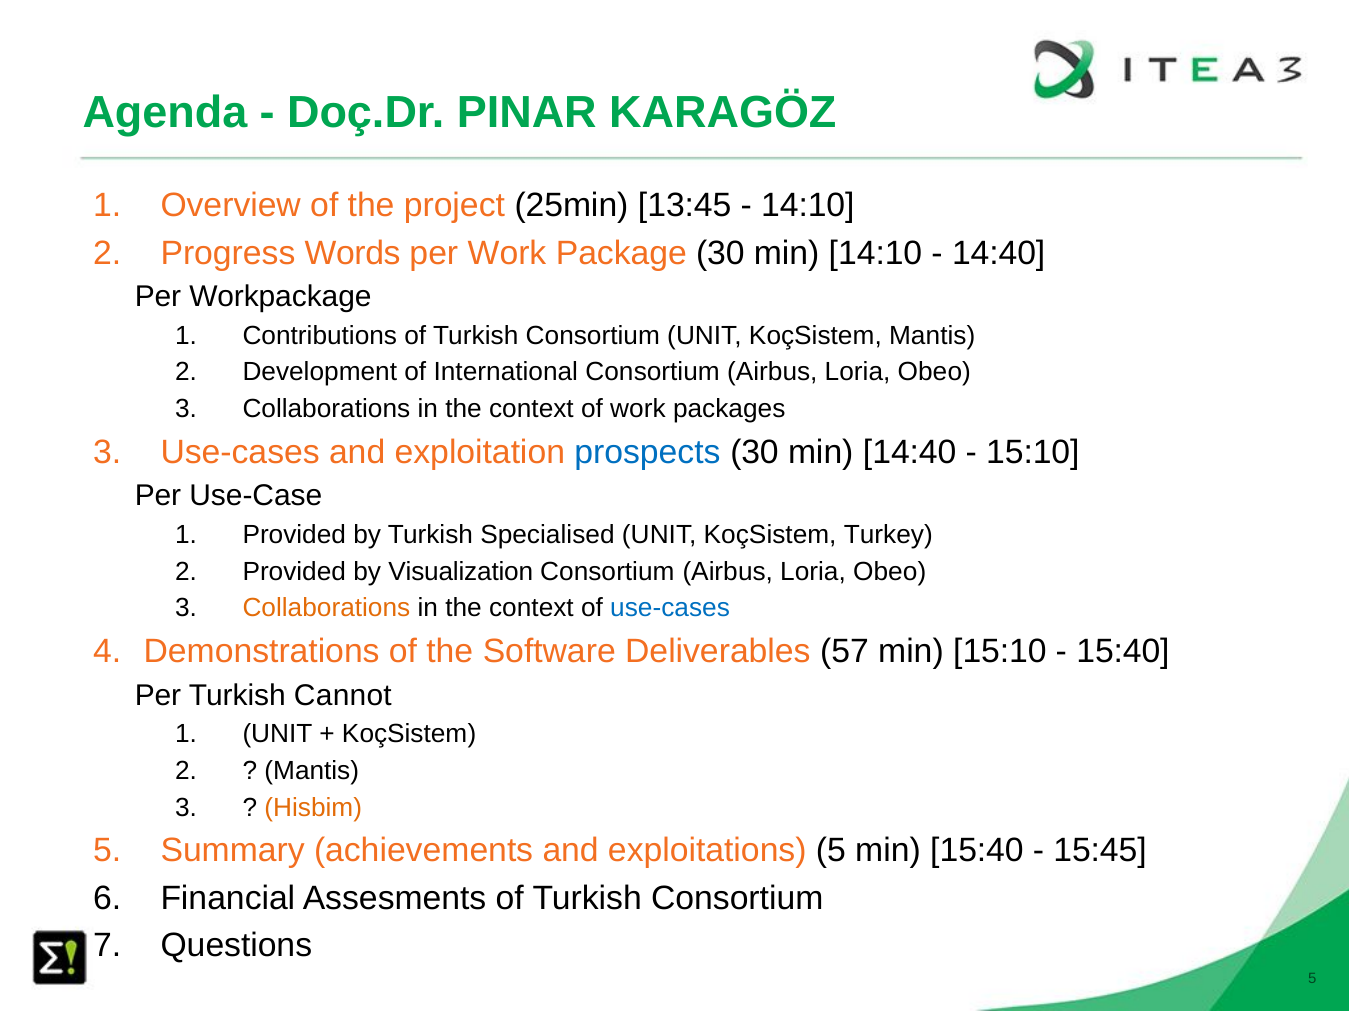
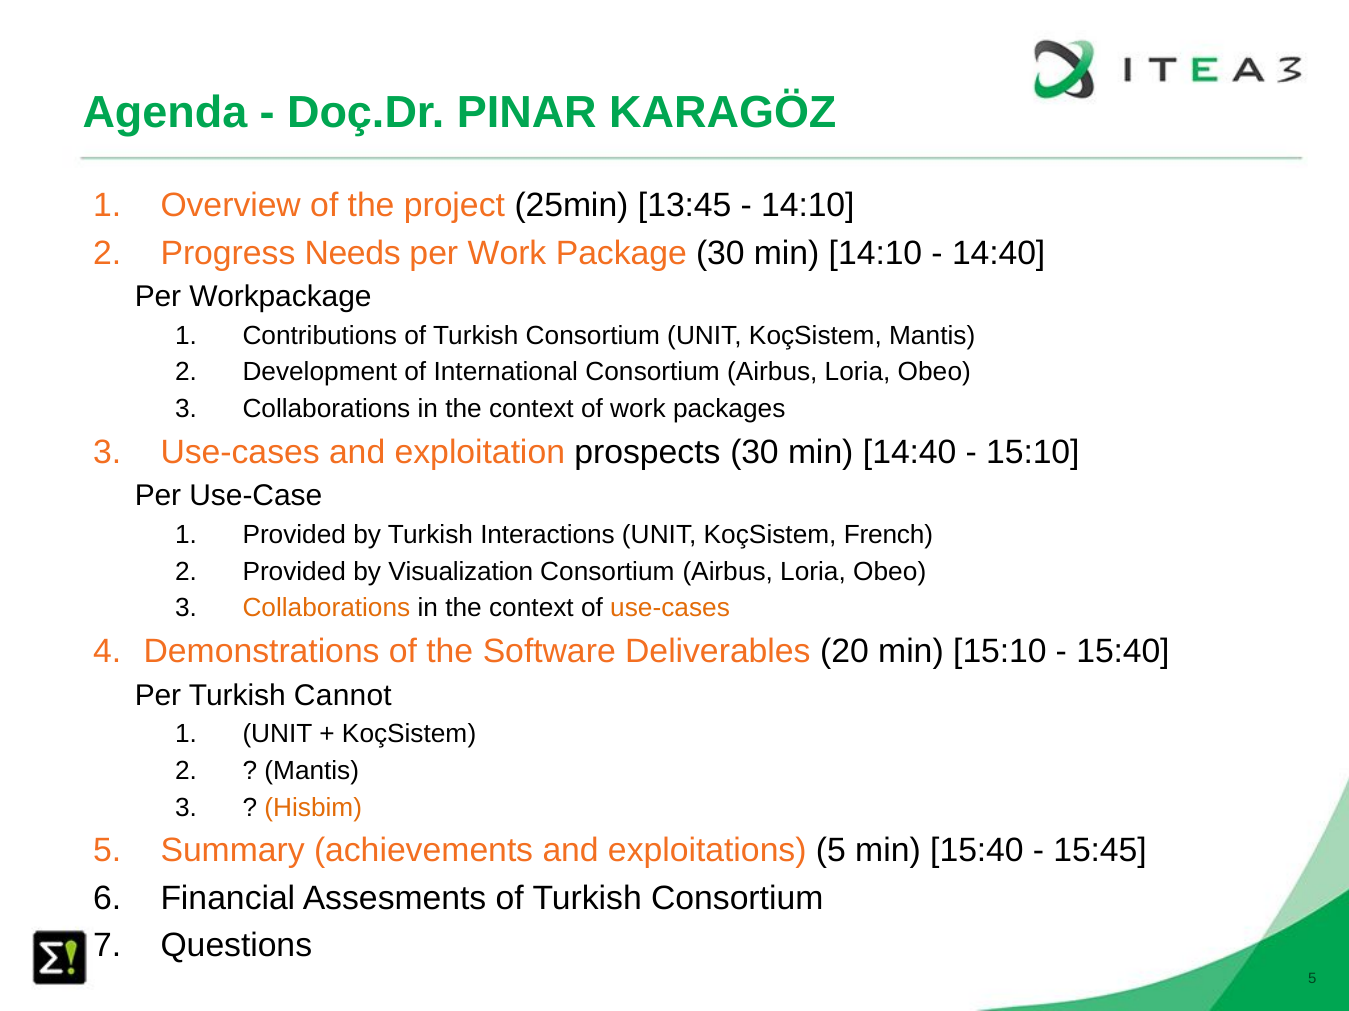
Words: Words -> Needs
prospects colour: blue -> black
Specialised: Specialised -> Interactions
Turkey: Turkey -> French
use-cases at (670, 609) colour: blue -> orange
57: 57 -> 20
